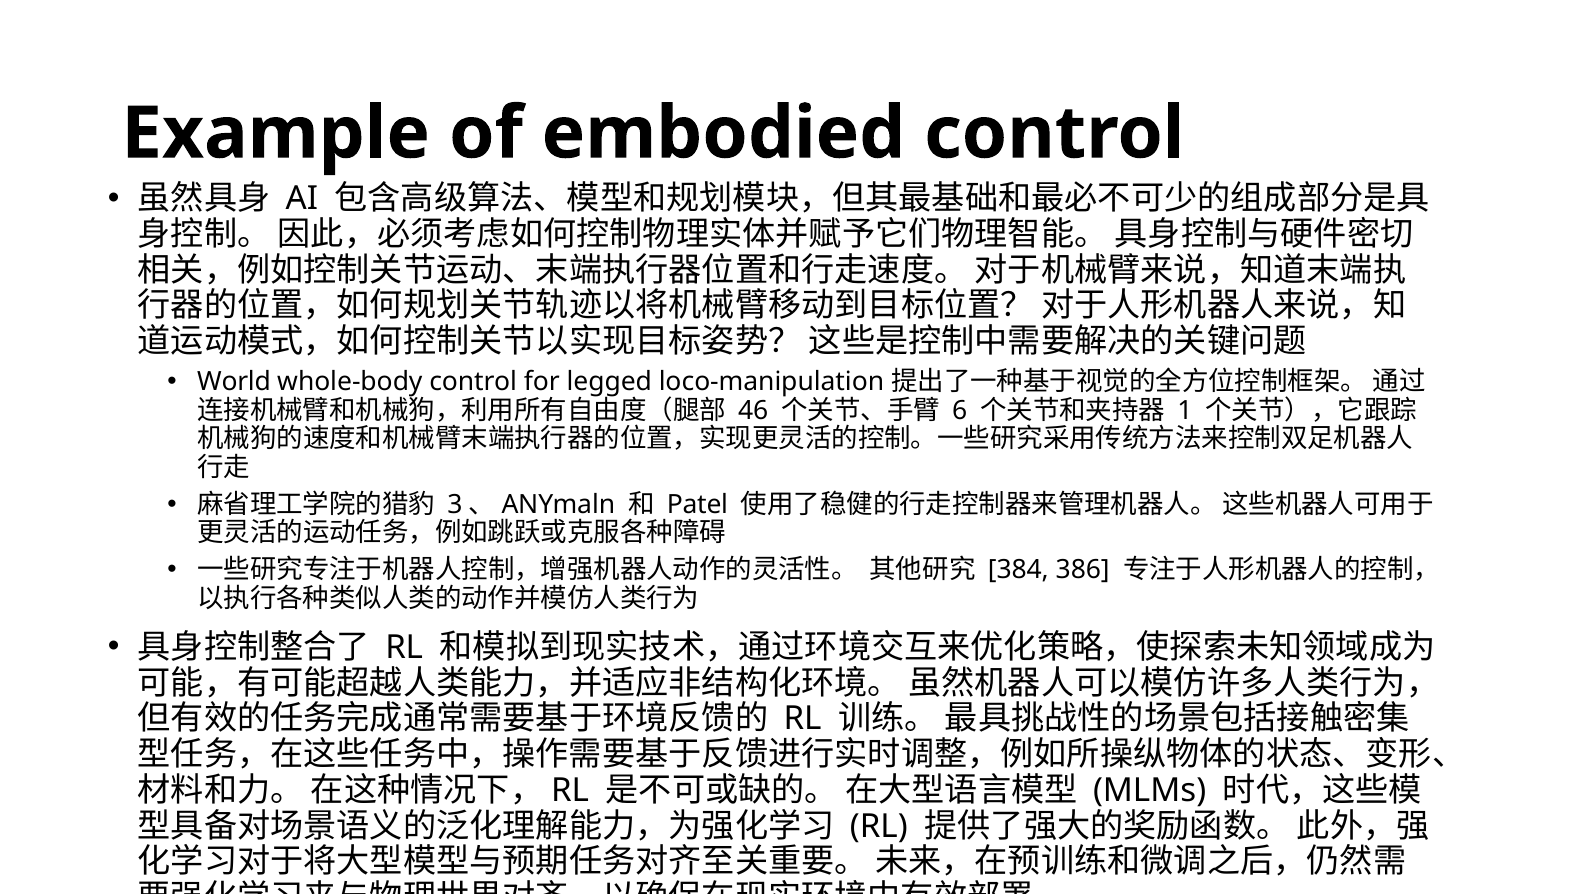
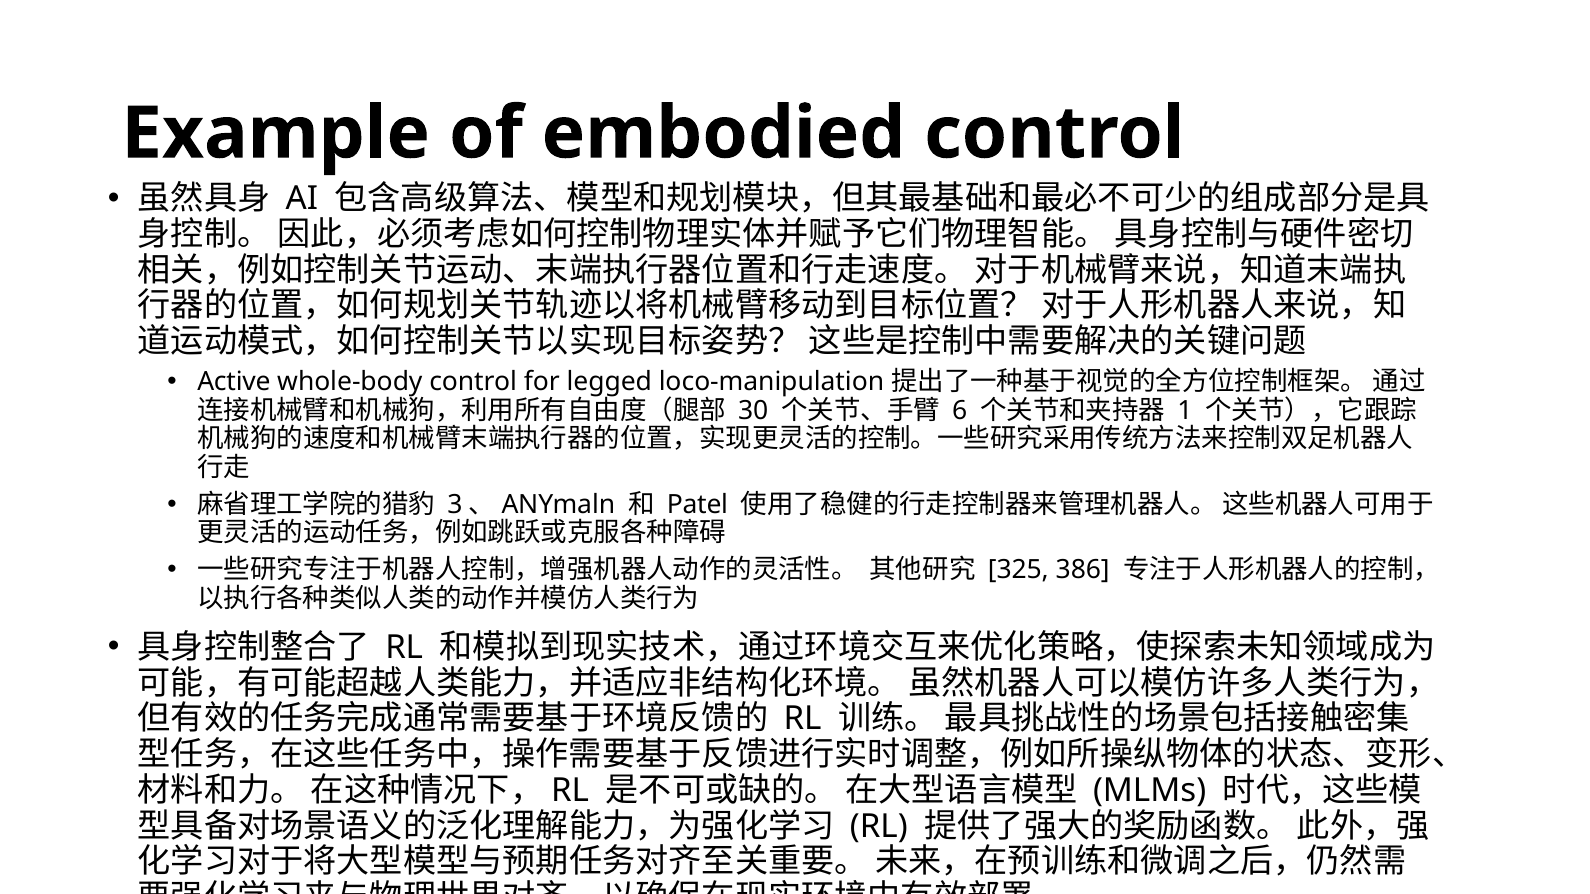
World: World -> Active
46: 46 -> 30
384: 384 -> 325
